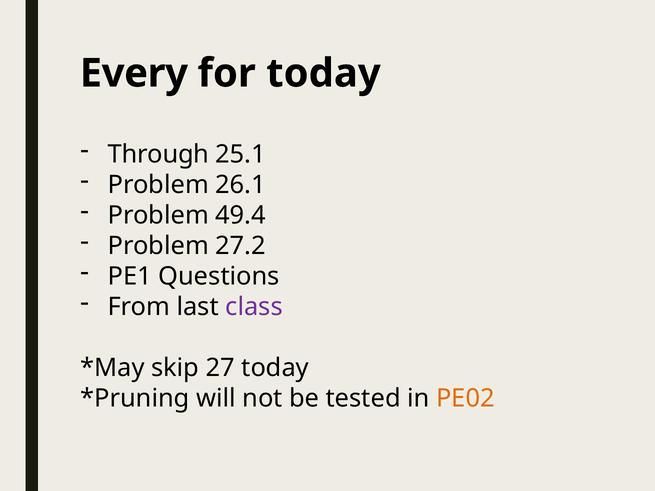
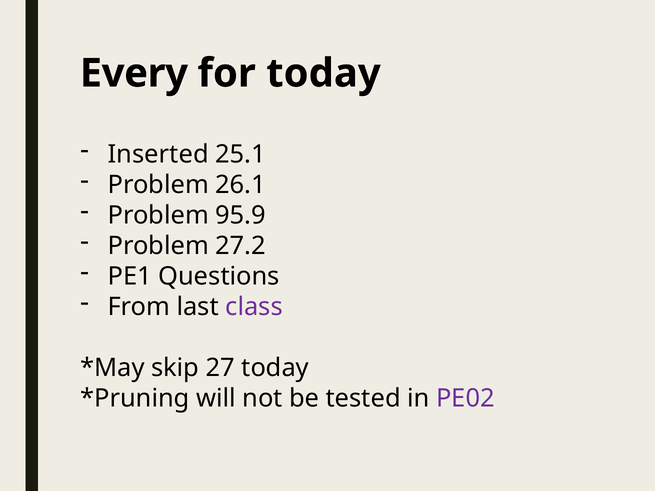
Through: Through -> Inserted
49.4: 49.4 -> 95.9
PE02 colour: orange -> purple
